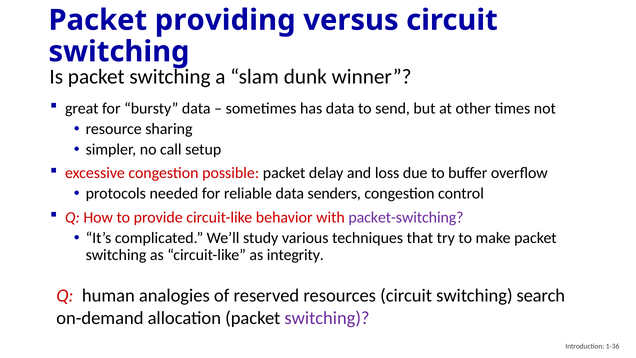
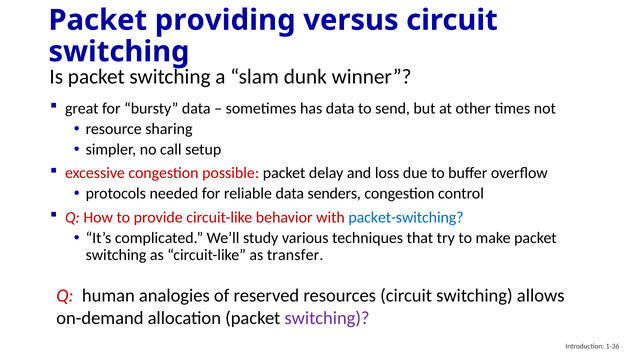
packet-switching colour: purple -> blue
integrity: integrity -> transfer
search: search -> allows
